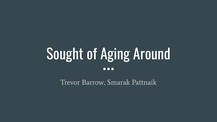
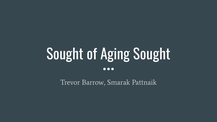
Aging Around: Around -> Sought
